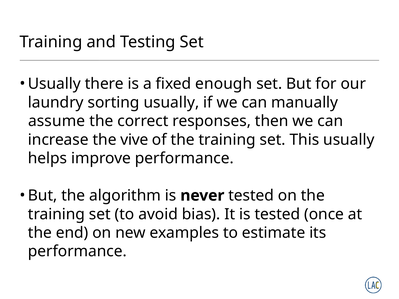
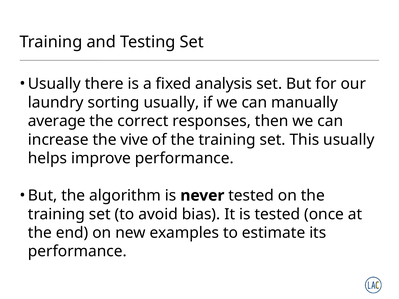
enough: enough -> analysis
assume: assume -> average
